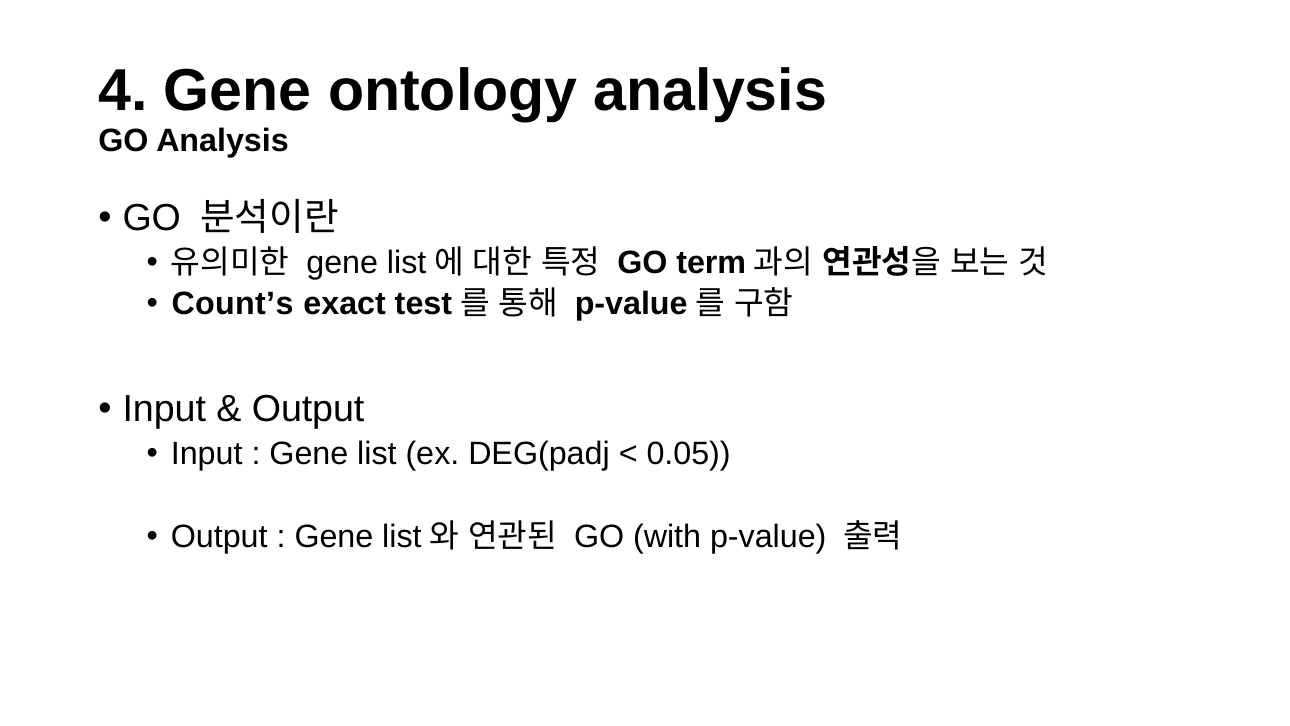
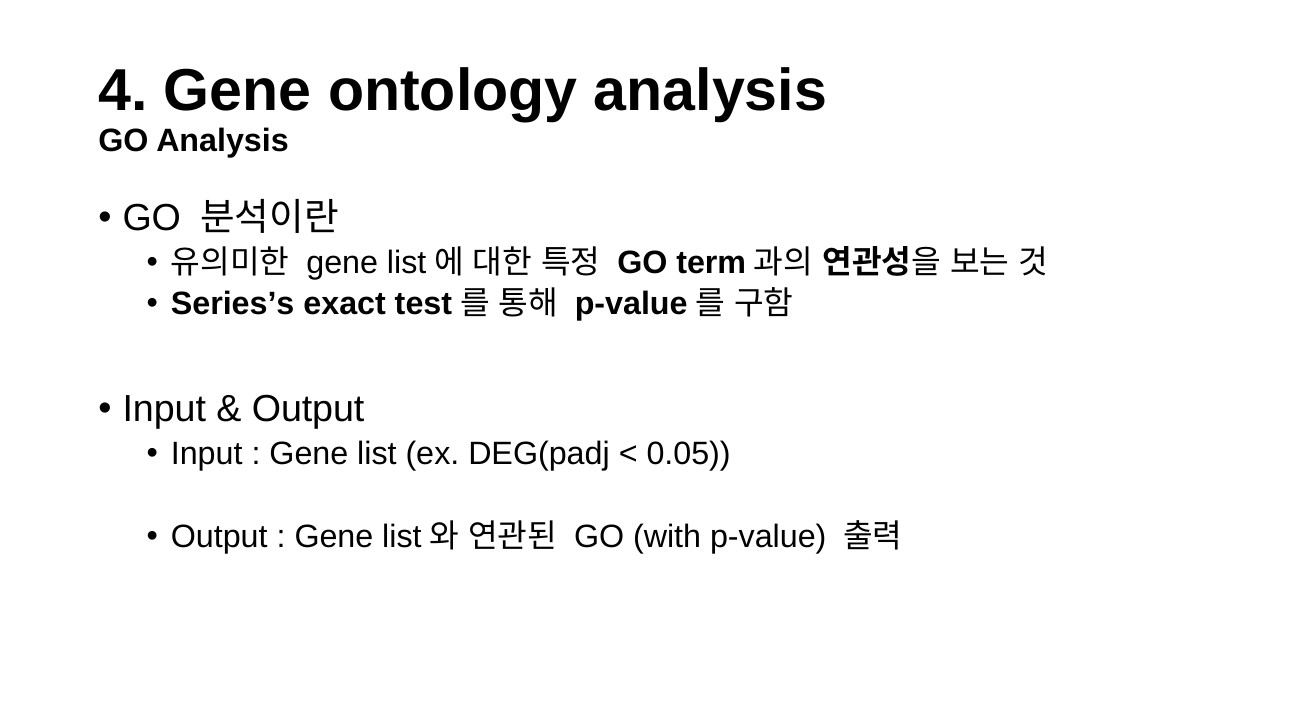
Count’s: Count’s -> Series’s
